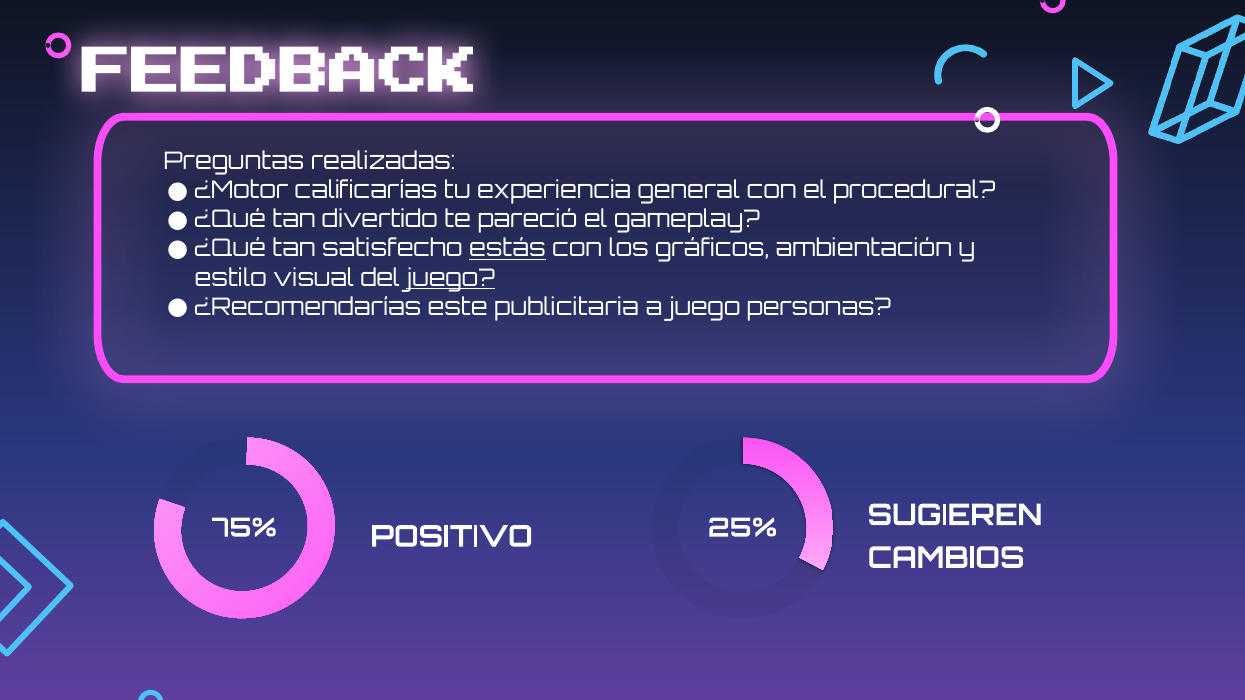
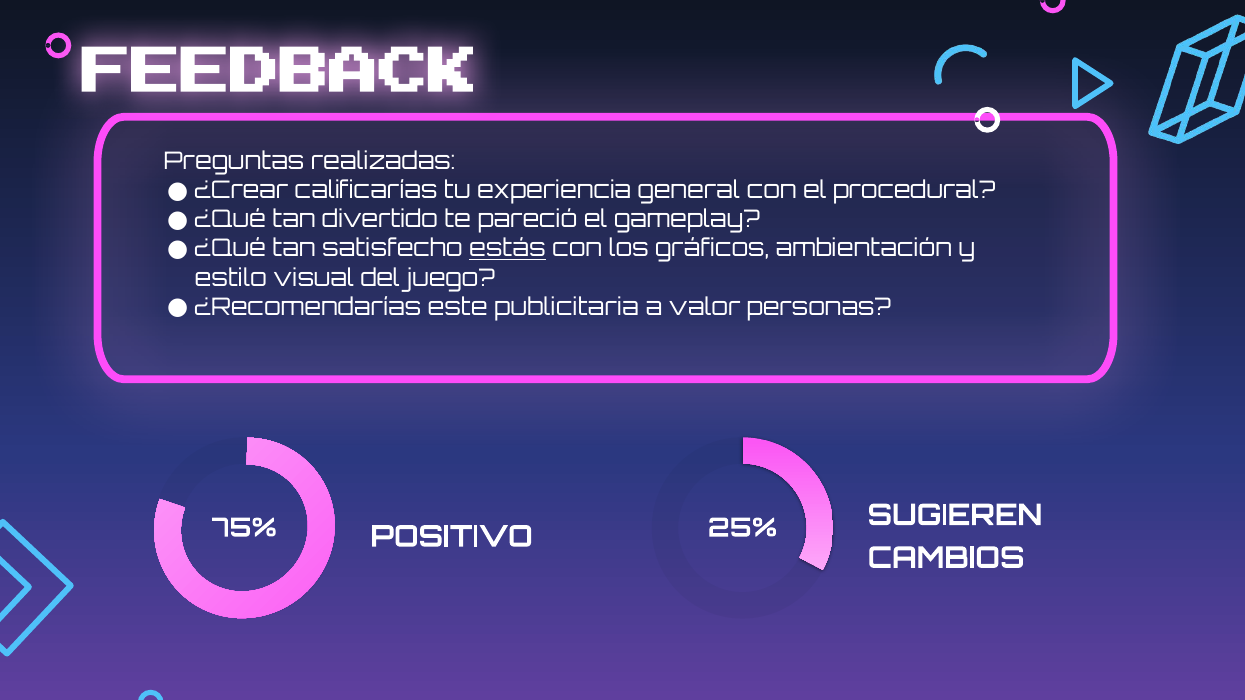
¿Motor: ¿Motor -> ¿Crear
juego at (451, 278) underline: present -> none
a juego: juego -> valor
